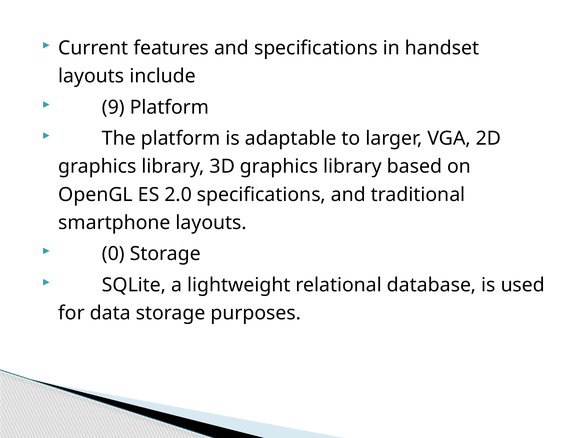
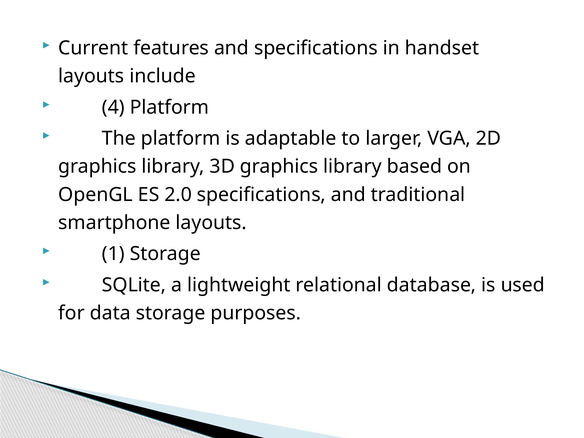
9: 9 -> 4
0: 0 -> 1
